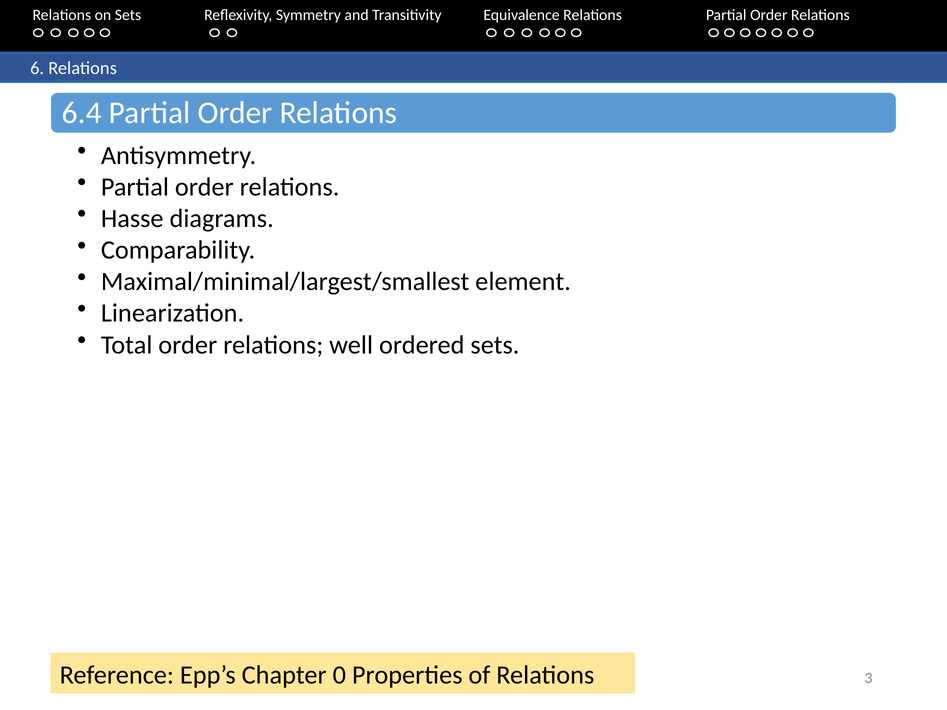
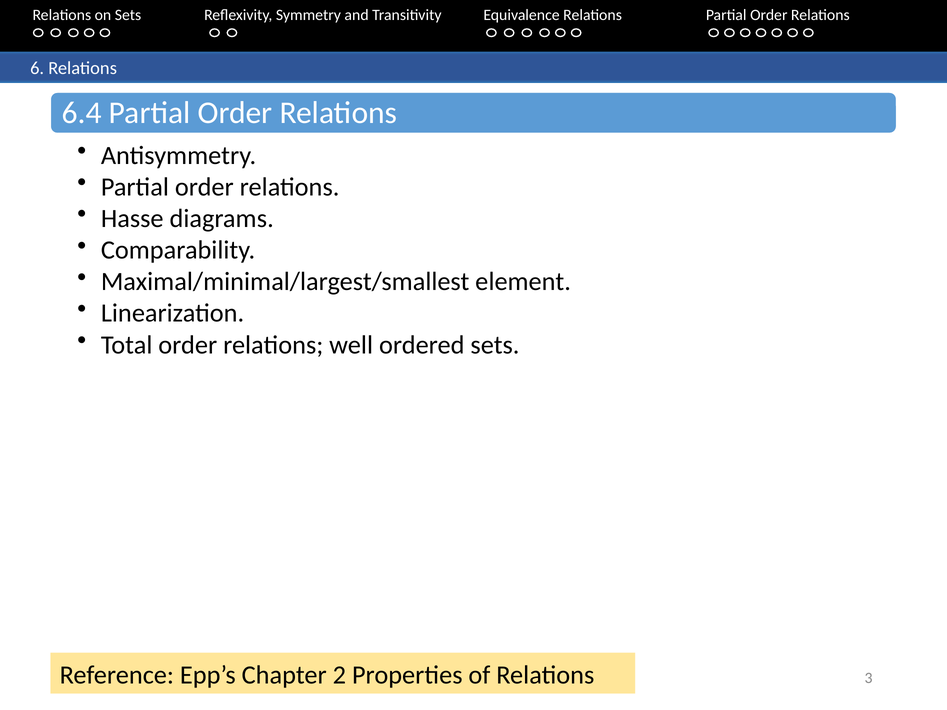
0: 0 -> 2
